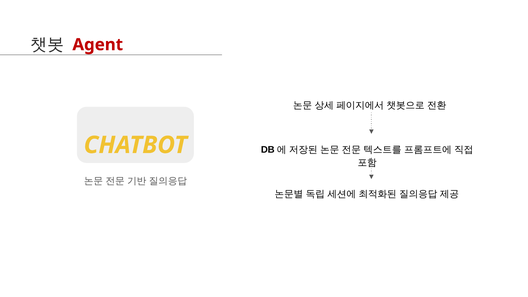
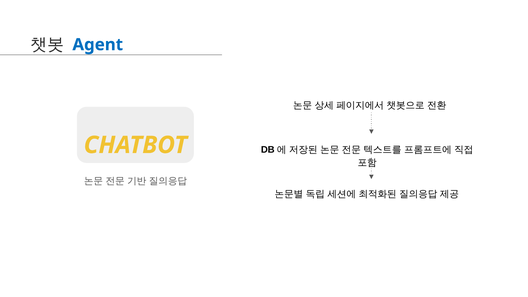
Agent colour: red -> blue
